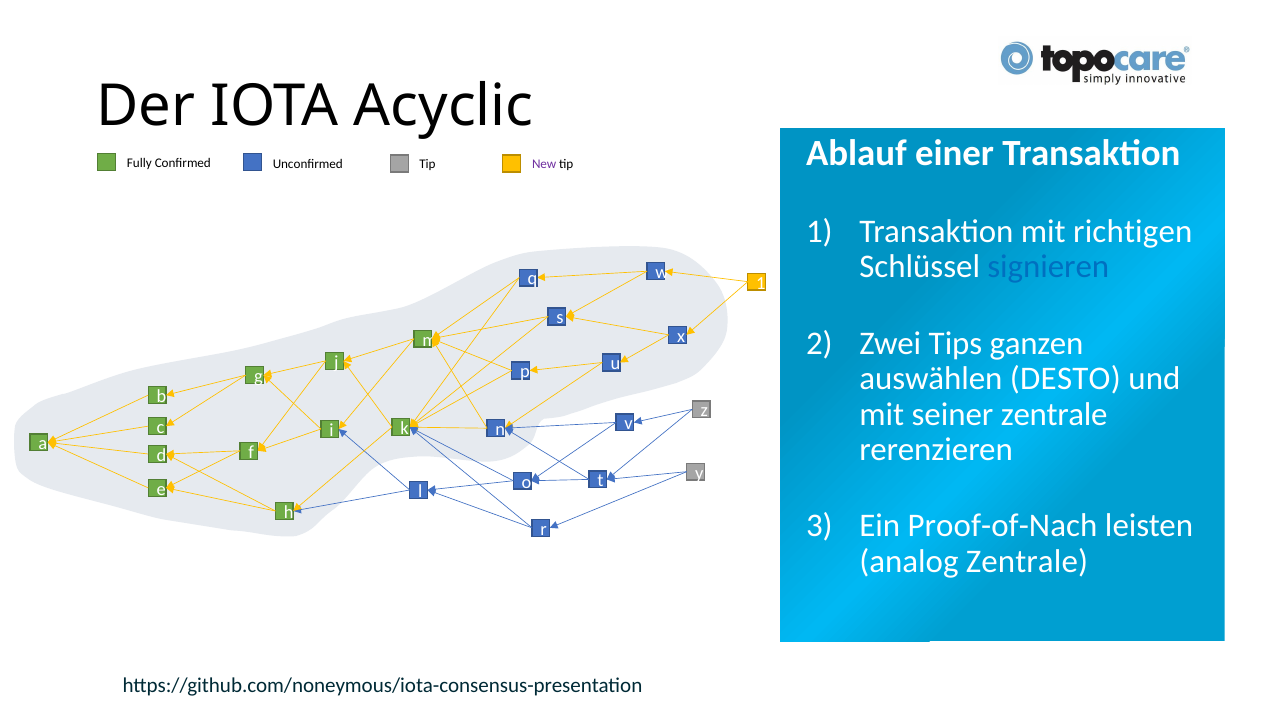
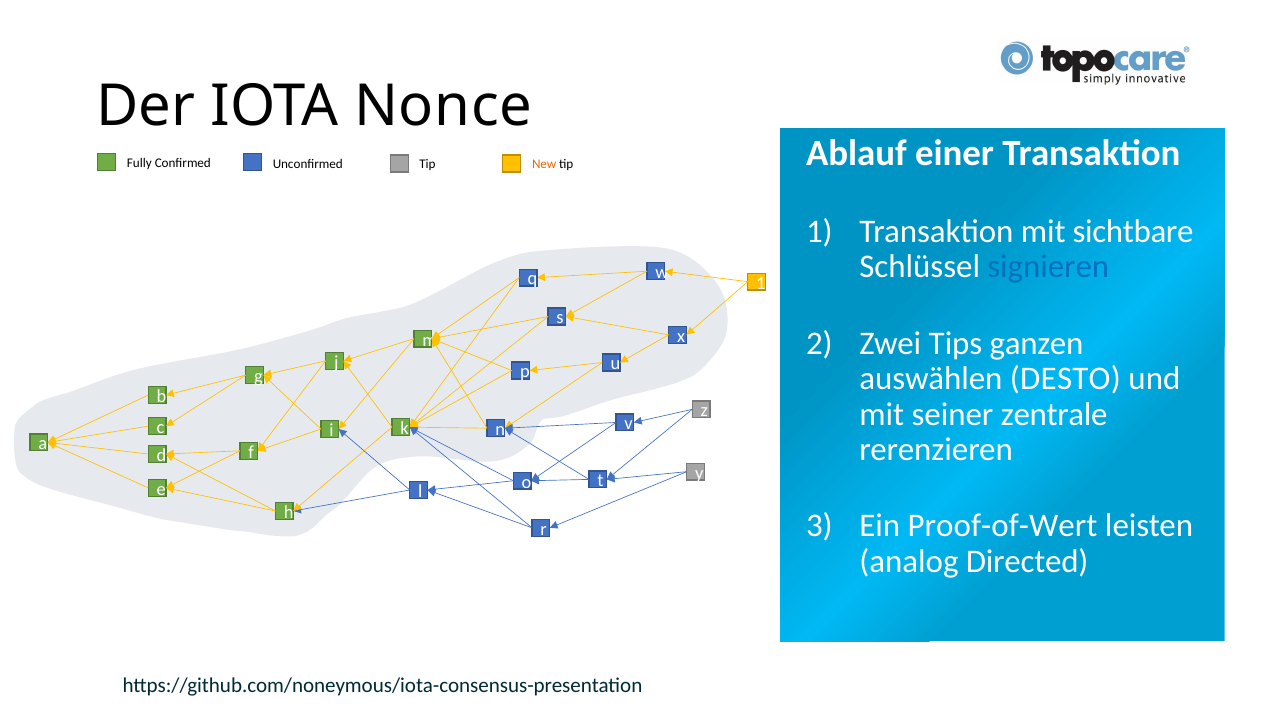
Acyclic: Acyclic -> Nonce
New colour: purple -> orange
richtigen: richtigen -> sichtbare
Proof-of-Nach: Proof-of-Nach -> Proof-of-Wert
analog Zentrale: Zentrale -> Directed
